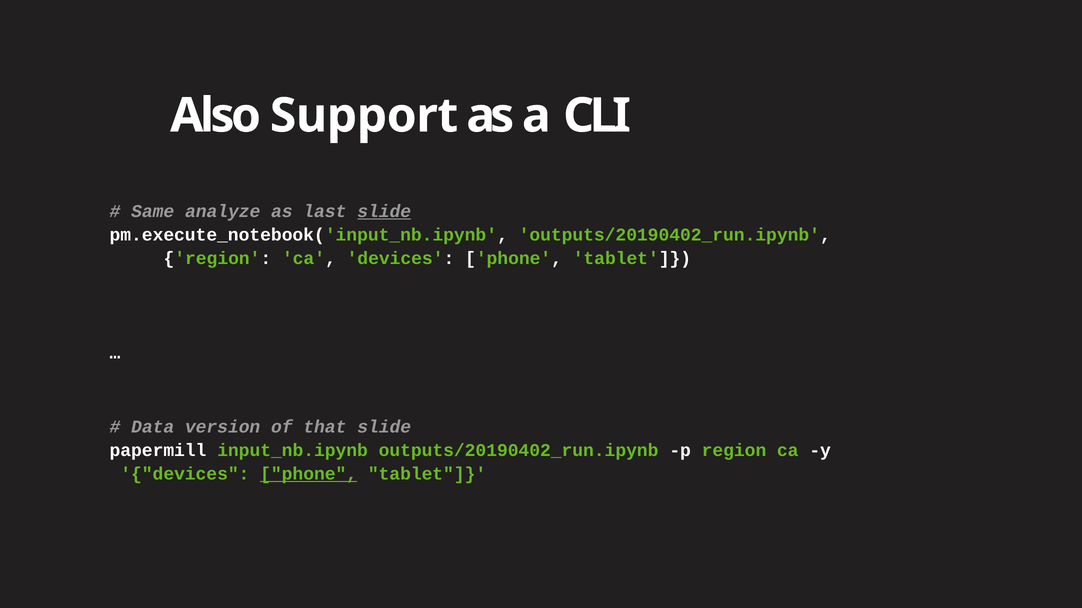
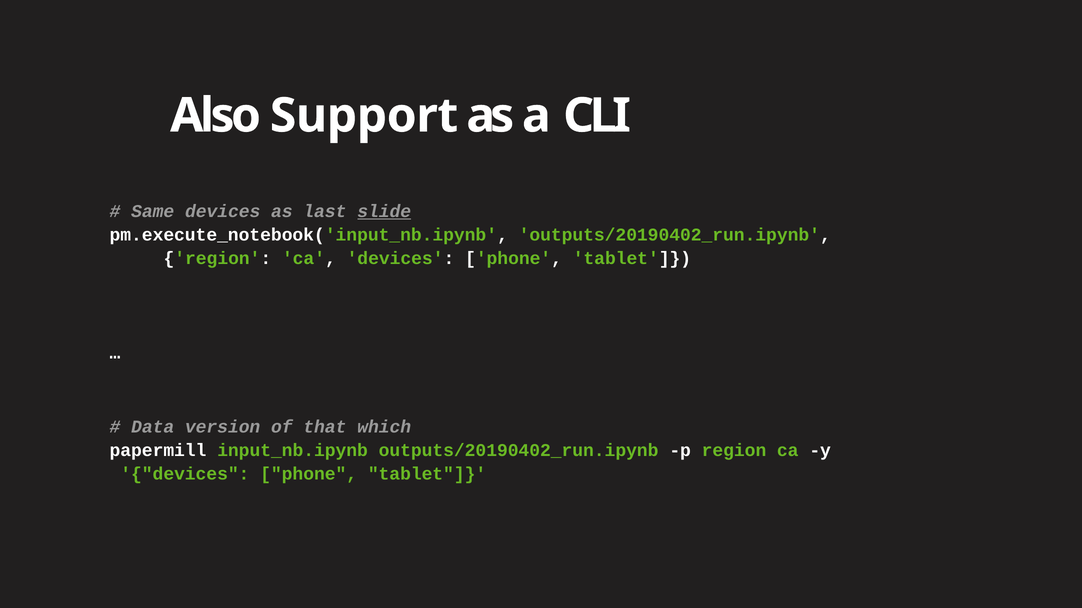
Same analyze: analyze -> devices
that slide: slide -> which
phone at (309, 474) underline: present -> none
